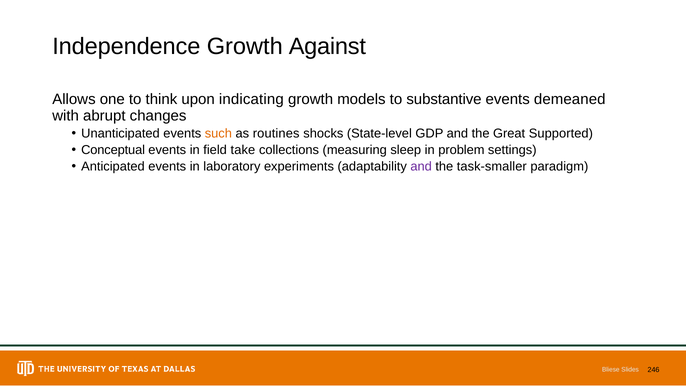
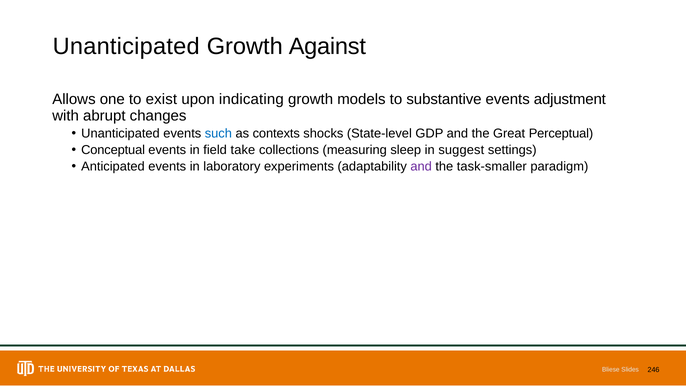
Independence at (126, 46): Independence -> Unanticipated
think: think -> exist
demeaned: demeaned -> adjustment
such colour: orange -> blue
routines: routines -> contexts
Supported: Supported -> Perceptual
problem: problem -> suggest
